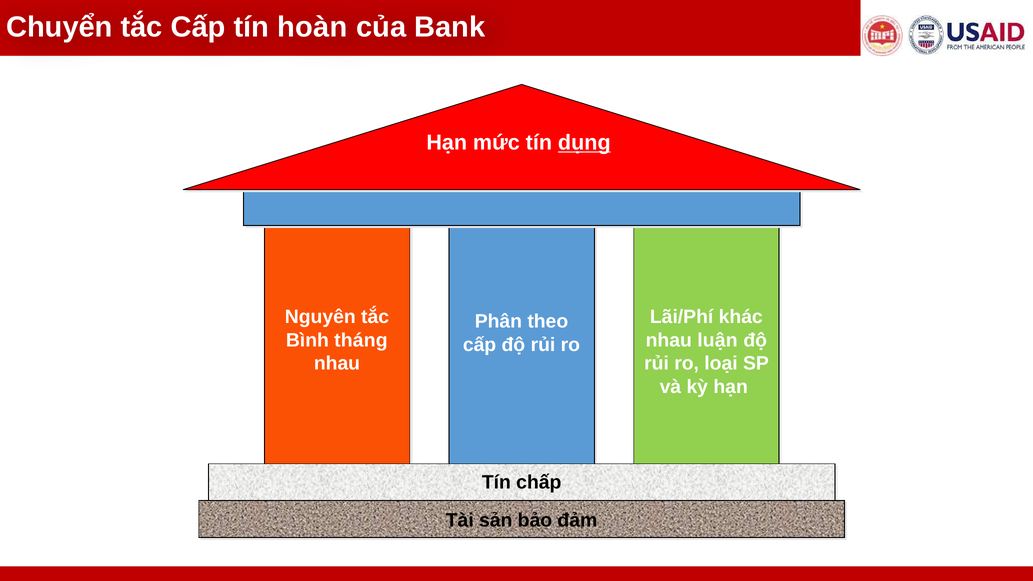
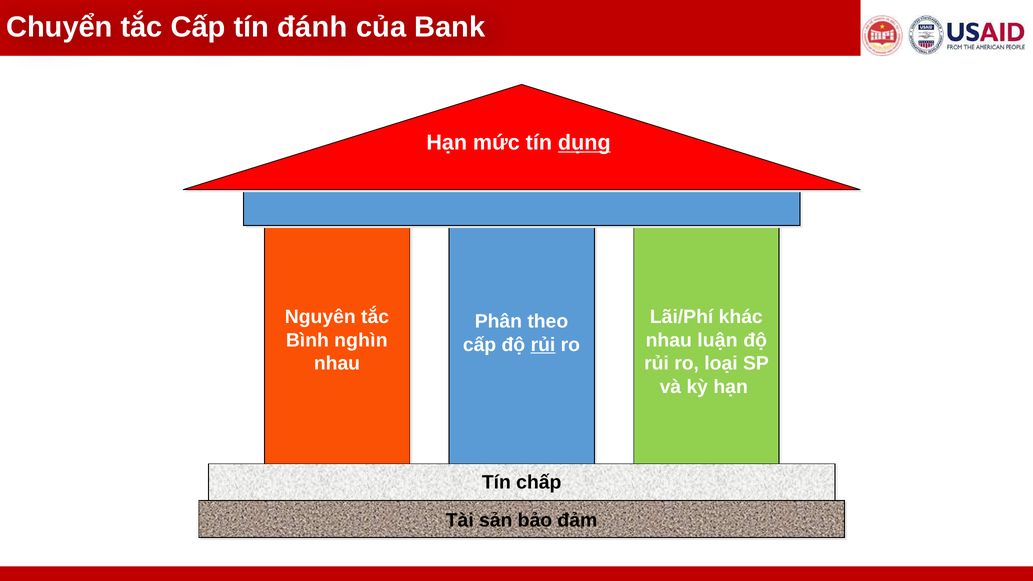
hoàn: hoàn -> đánh
tháng: tháng -> nghìn
rủi at (543, 345) underline: none -> present
